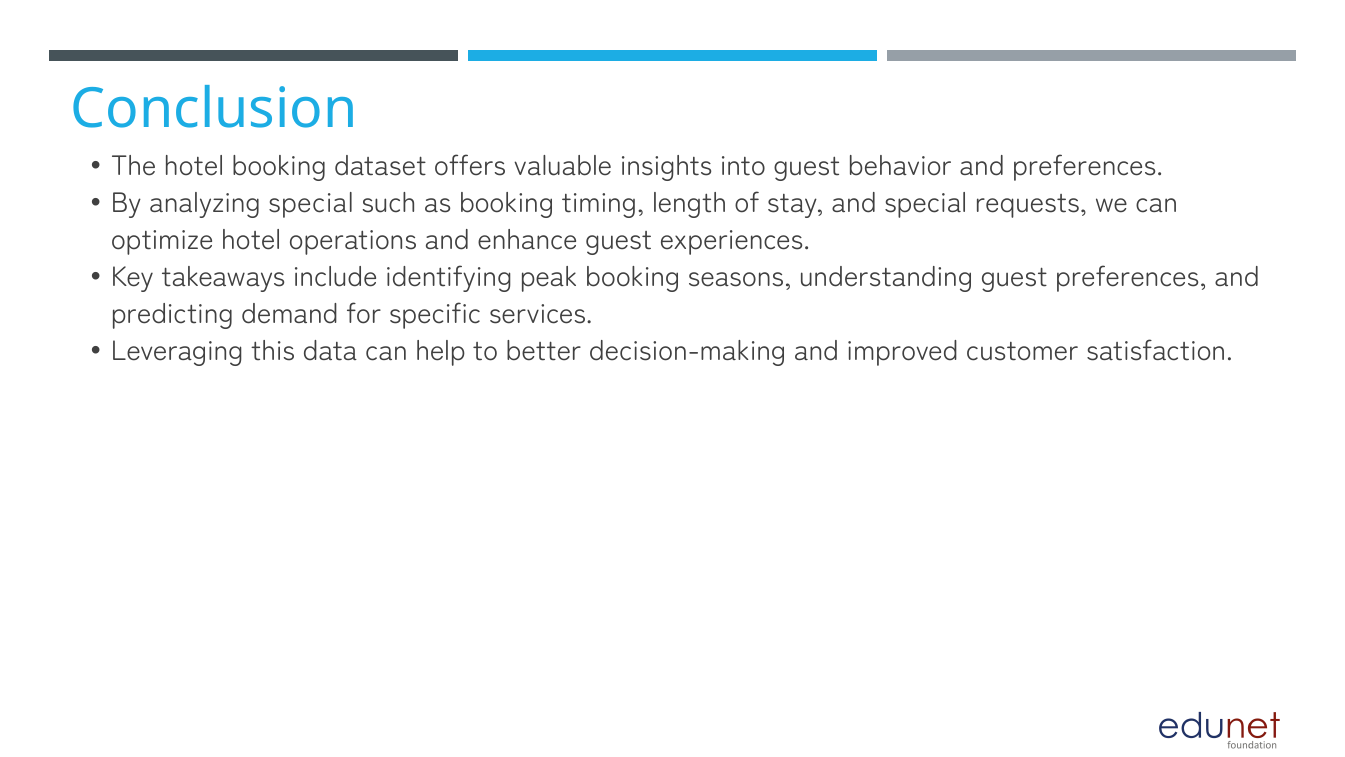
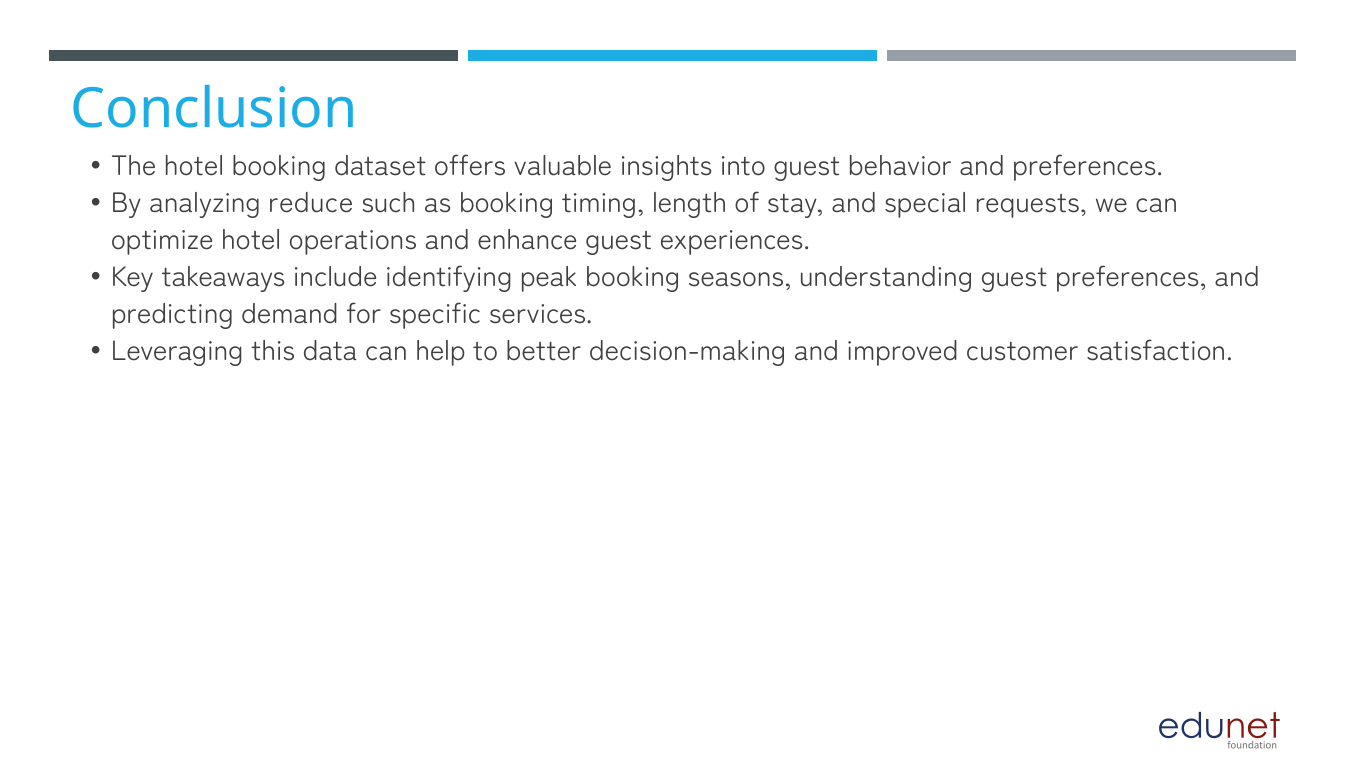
analyzing special: special -> reduce
